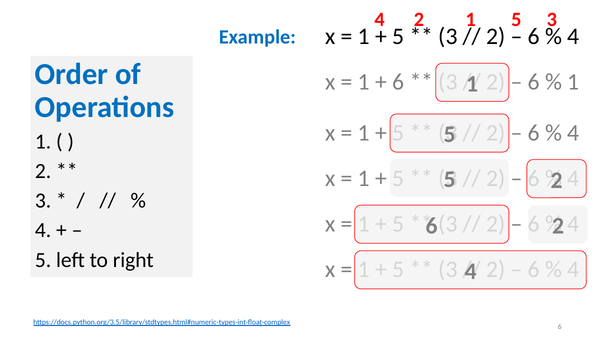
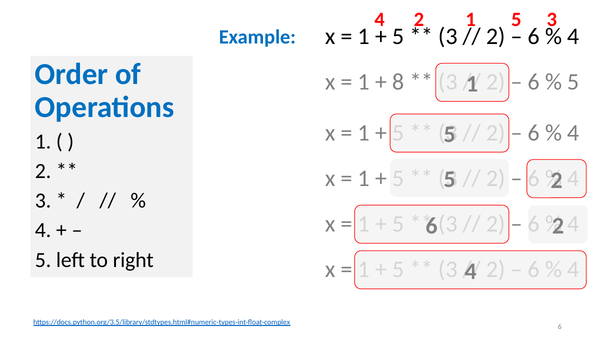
6 at (398, 82): 6 -> 8
1 at (573, 82): 1 -> 5
